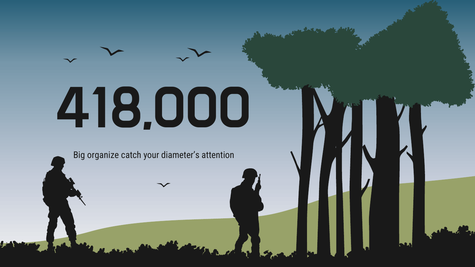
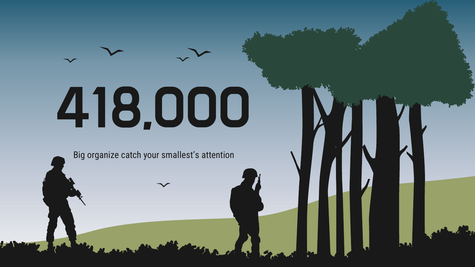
diameter’s: diameter’s -> smallest’s
